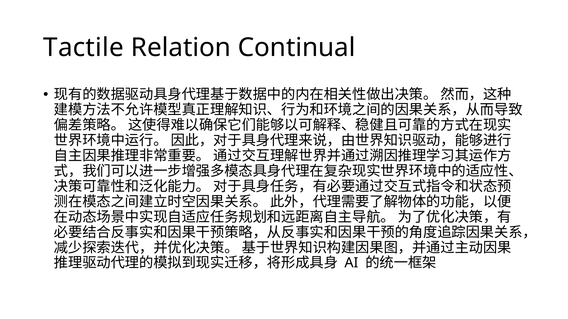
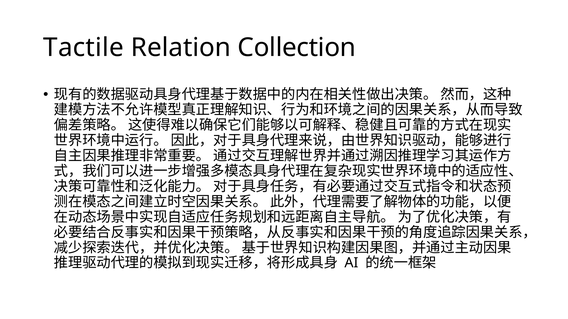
Continual: Continual -> Collection
